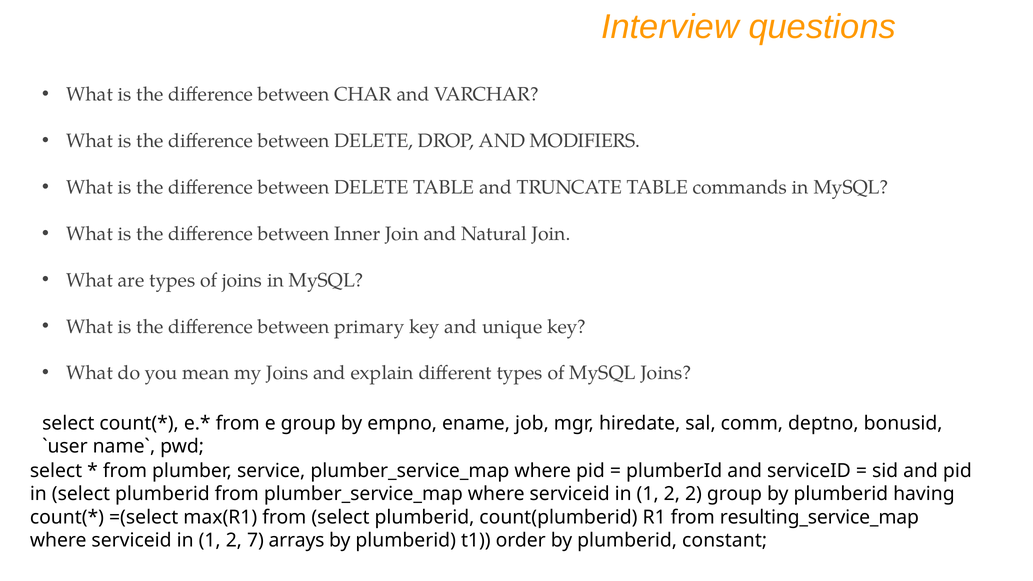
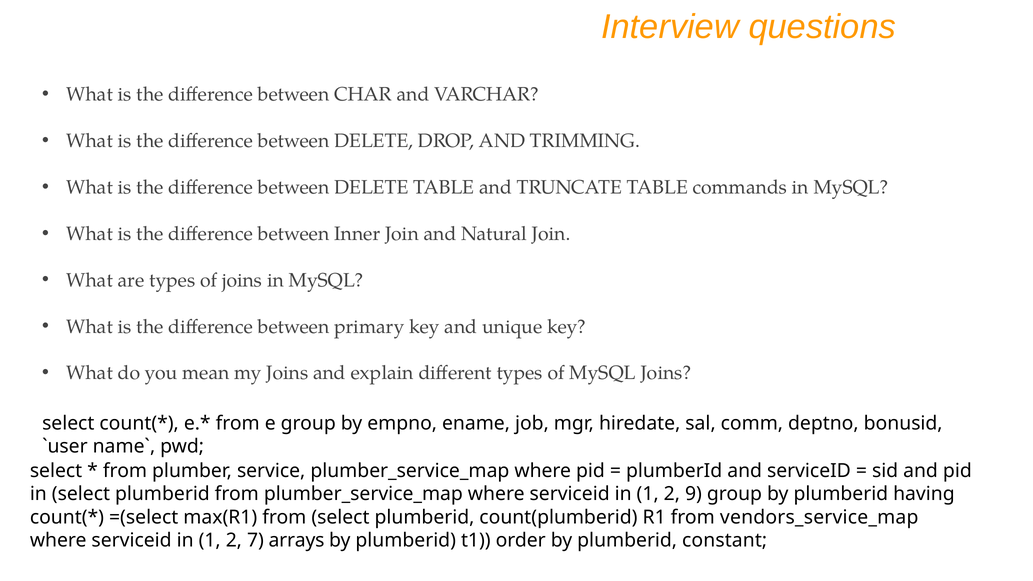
MODIFIERS: MODIFIERS -> TRIMMING
2 2: 2 -> 9
resulting_service_map: resulting_service_map -> vendors_service_map
